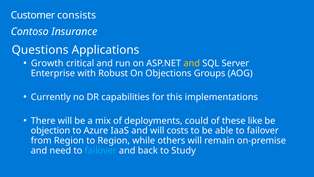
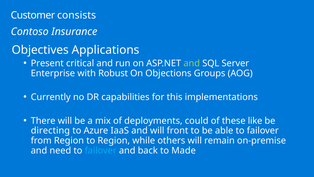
Questions: Questions -> Objectives
Growth: Growth -> Present
and at (192, 63) colour: yellow -> light green
objection: objection -> directing
costs: costs -> front
Study: Study -> Made
